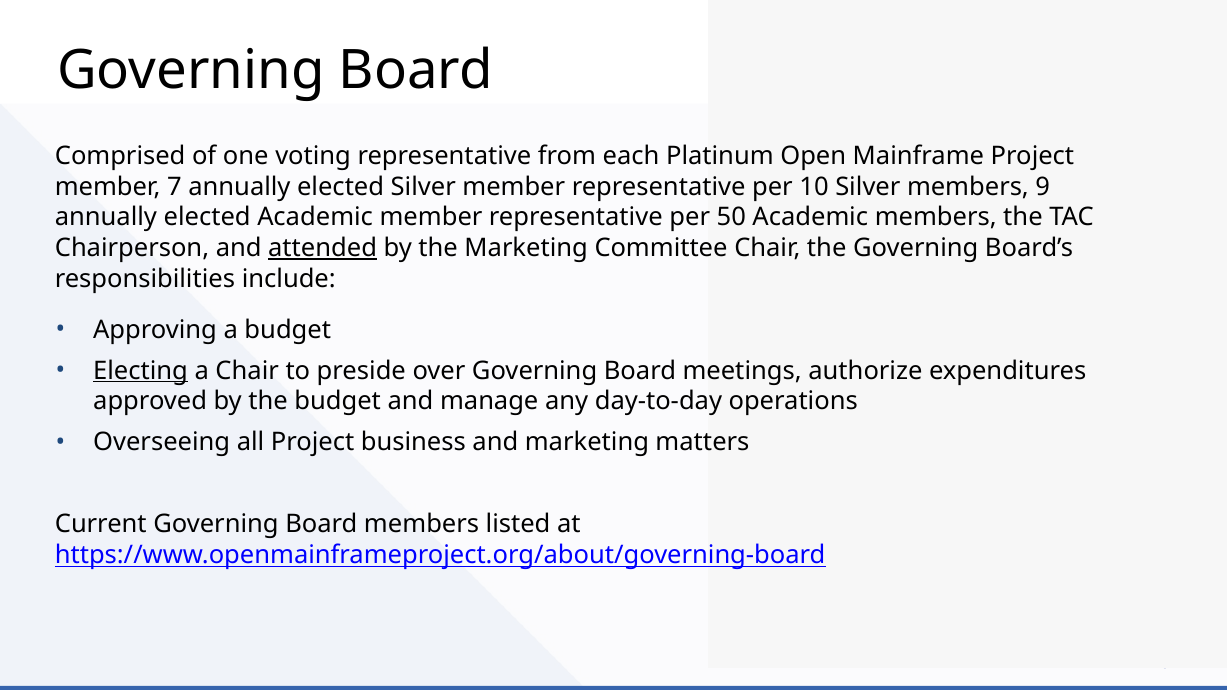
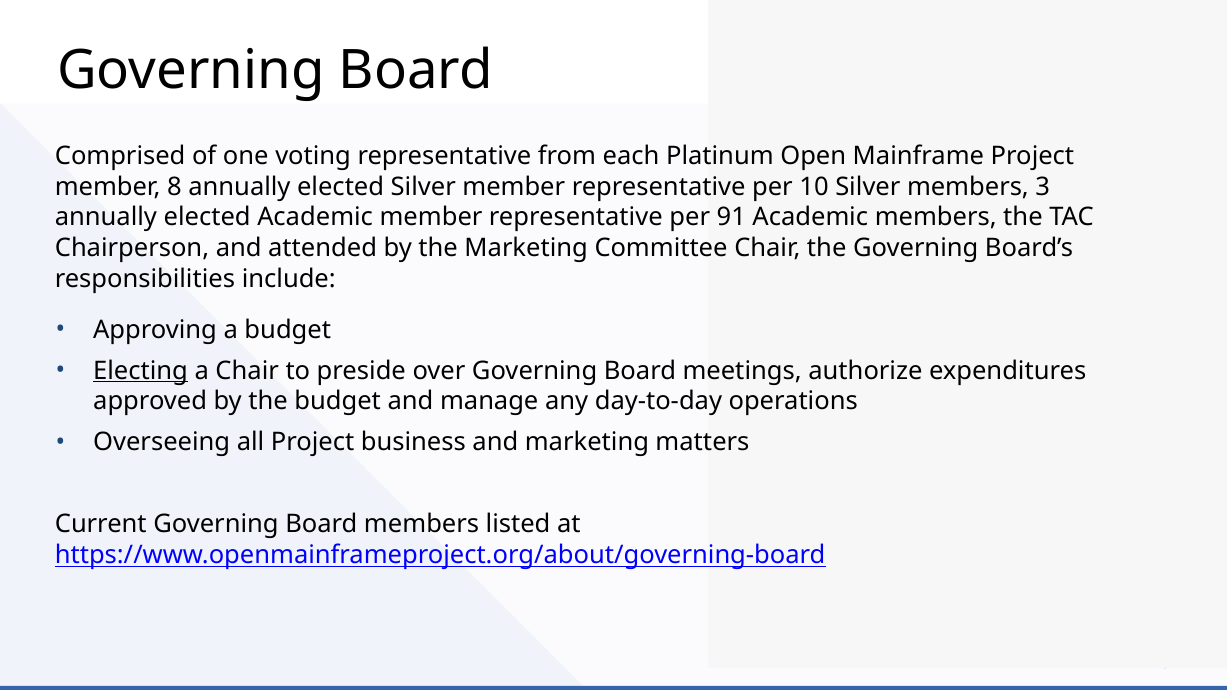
7: 7 -> 8
9: 9 -> 3
50: 50 -> 91
attended underline: present -> none
